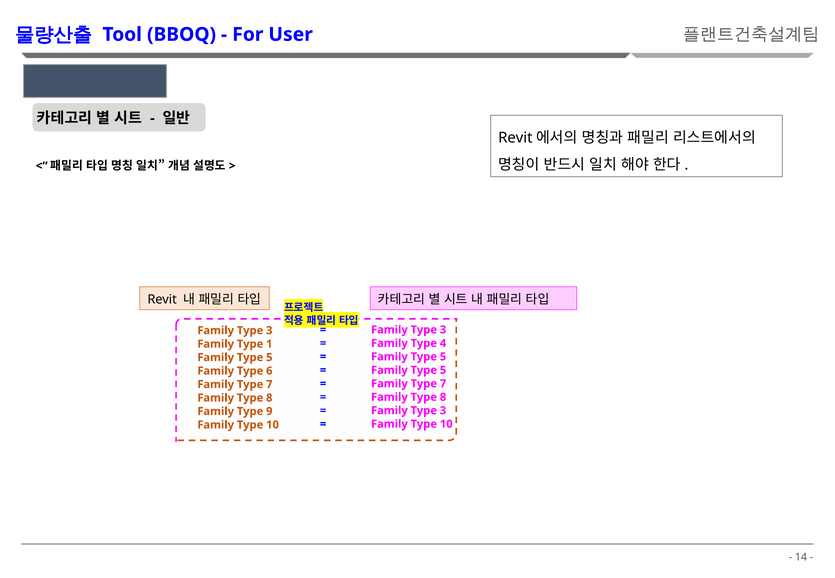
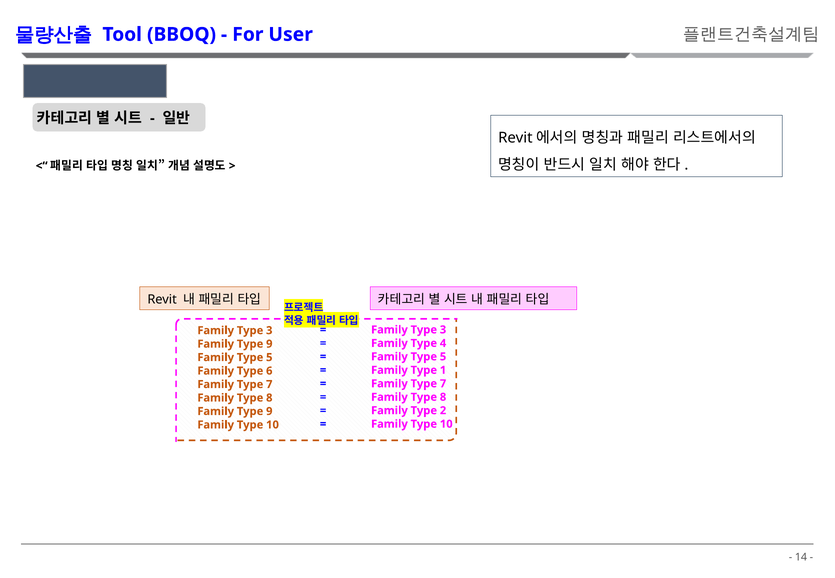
1 at (269, 344): 1 -> 9
5 at (443, 370): 5 -> 1
3 at (443, 411): 3 -> 2
